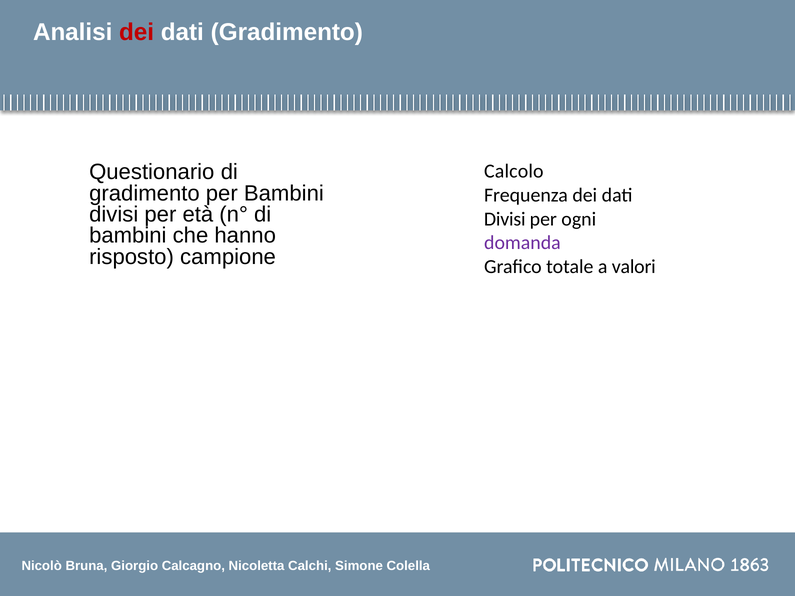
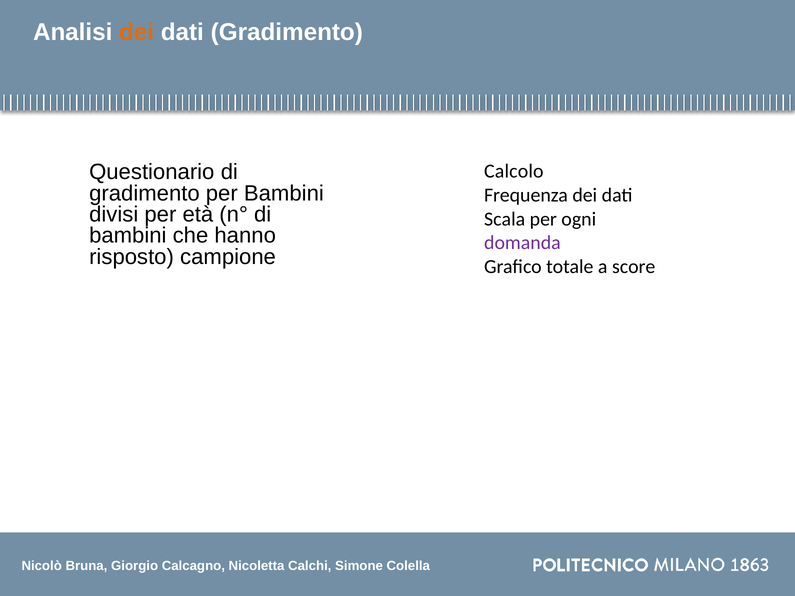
dei at (137, 32) colour: red -> orange
Divisi at (505, 219): Divisi -> Scala
valori: valori -> score
